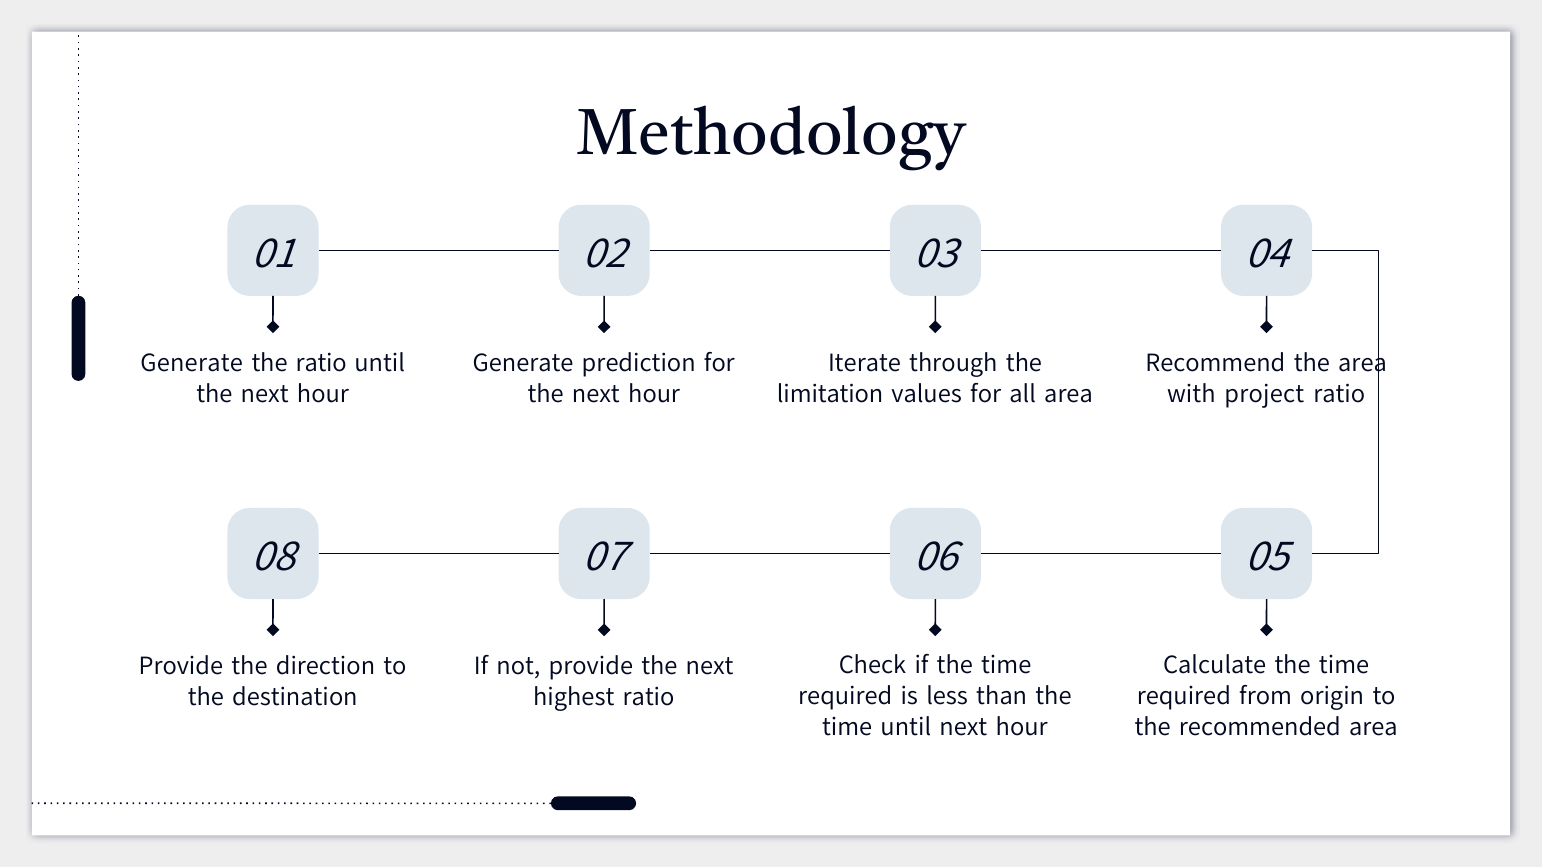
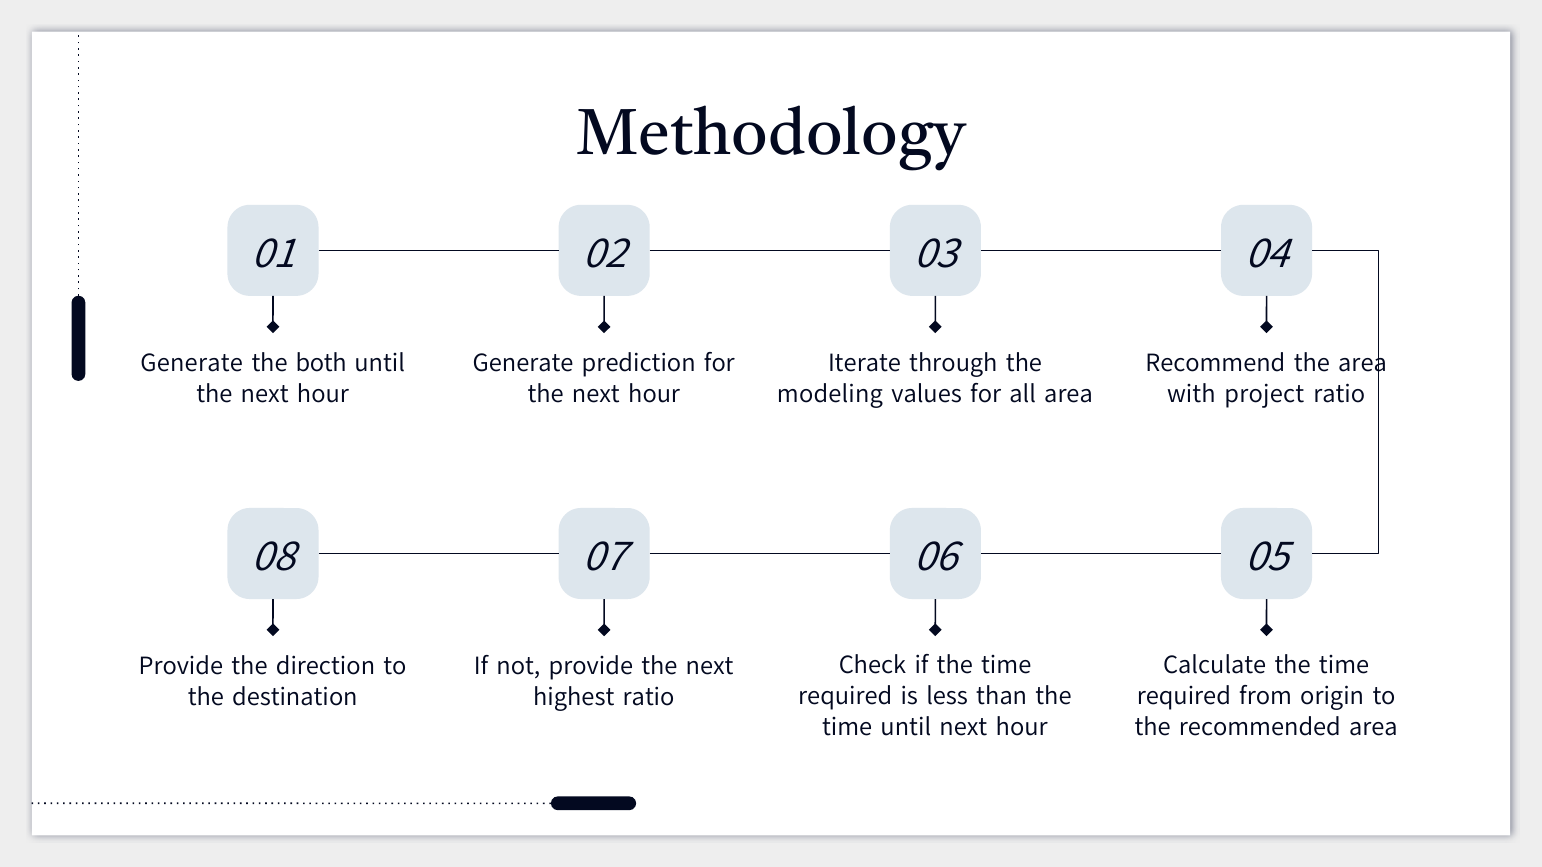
the ratio: ratio -> both
limitation: limitation -> modeling
